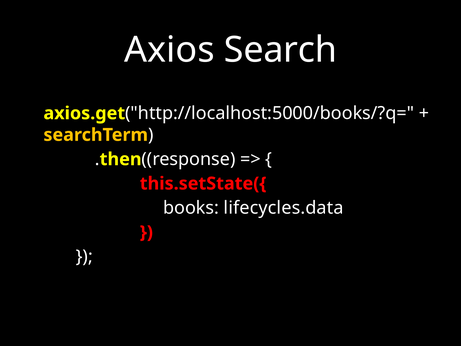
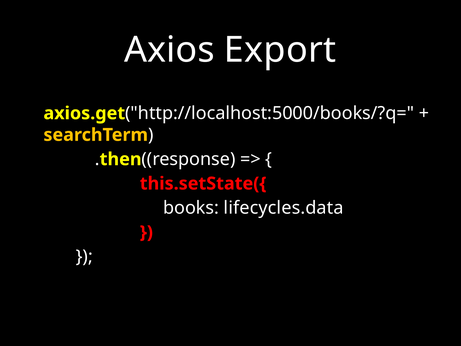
Search: Search -> Export
